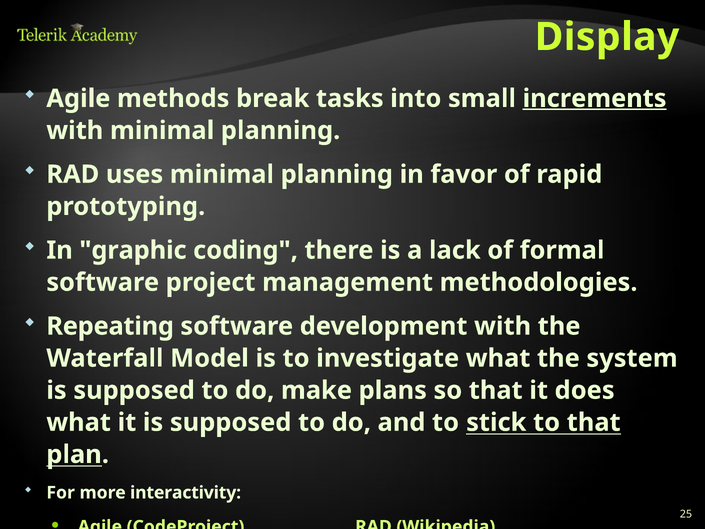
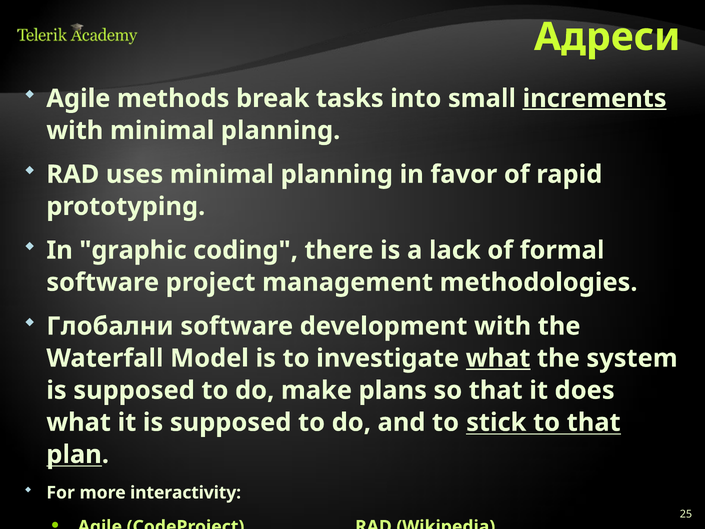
Display: Display -> Адреси
Repeating: Repeating -> Глобални
what at (498, 358) underline: none -> present
